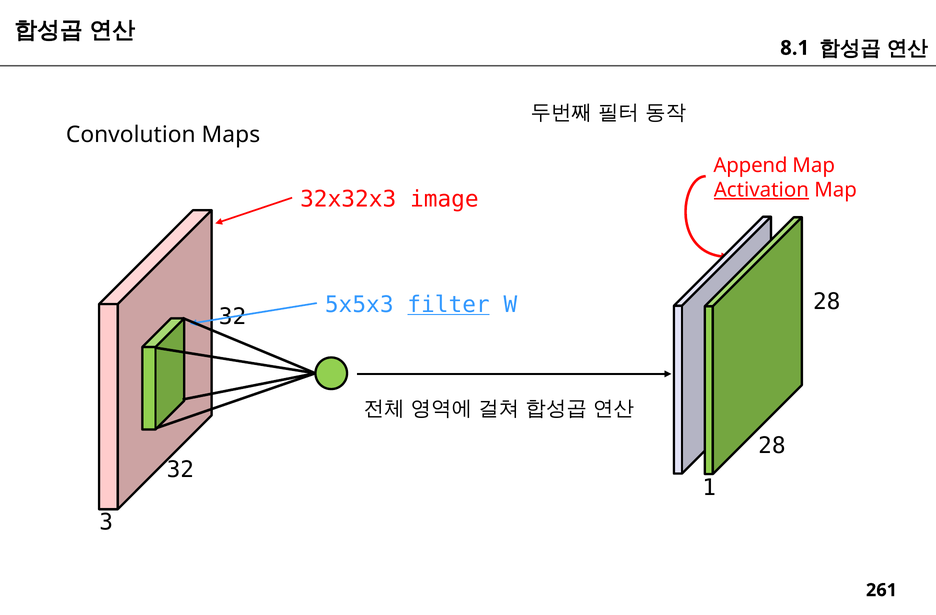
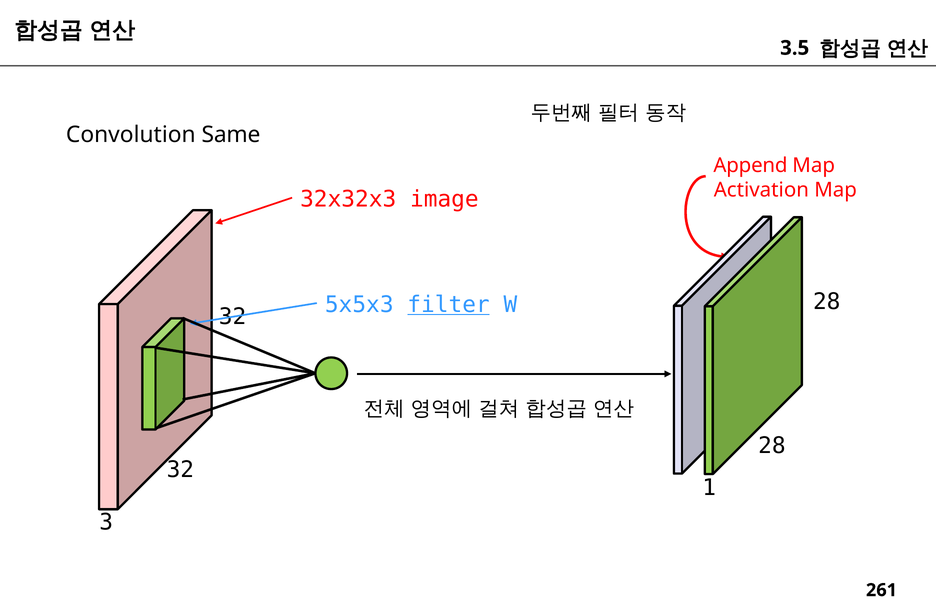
8.1: 8.1 -> 3.5
Maps: Maps -> Same
Activation underline: present -> none
